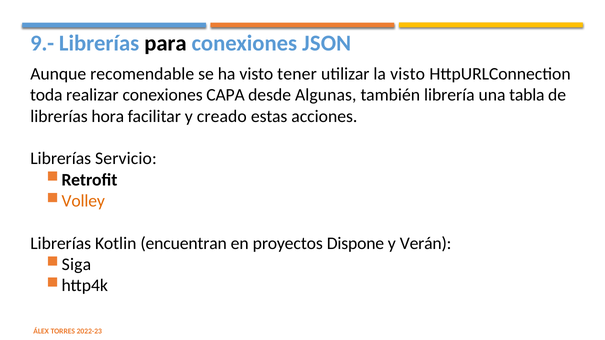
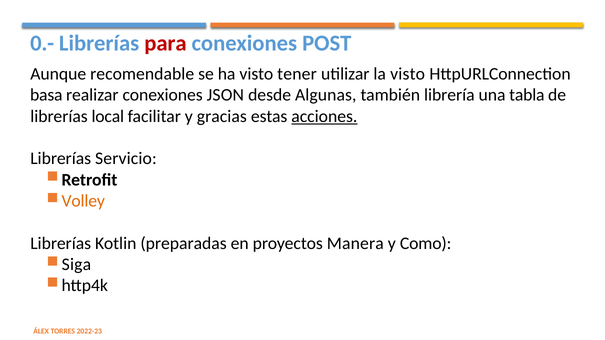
9.-: 9.- -> 0.-
para colour: black -> red
JSON: JSON -> POST
toda: toda -> basa
CAPA: CAPA -> JSON
hora: hora -> local
creado: creado -> gracias
acciones underline: none -> present
encuentran: encuentran -> preparadas
Dispone: Dispone -> Manera
Verán: Verán -> Como
